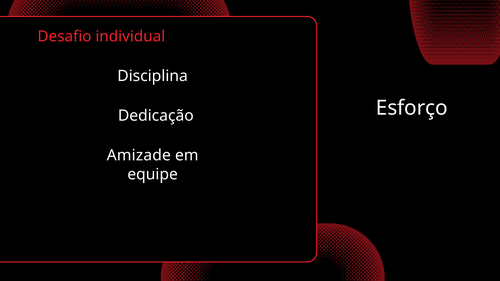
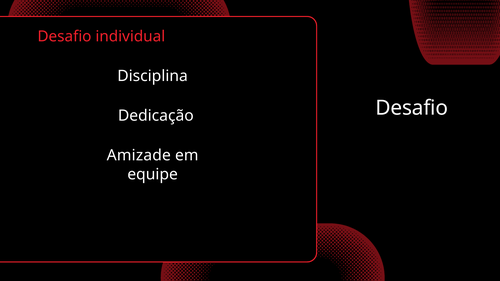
Esforço at (412, 108): Esforço -> Desafio
